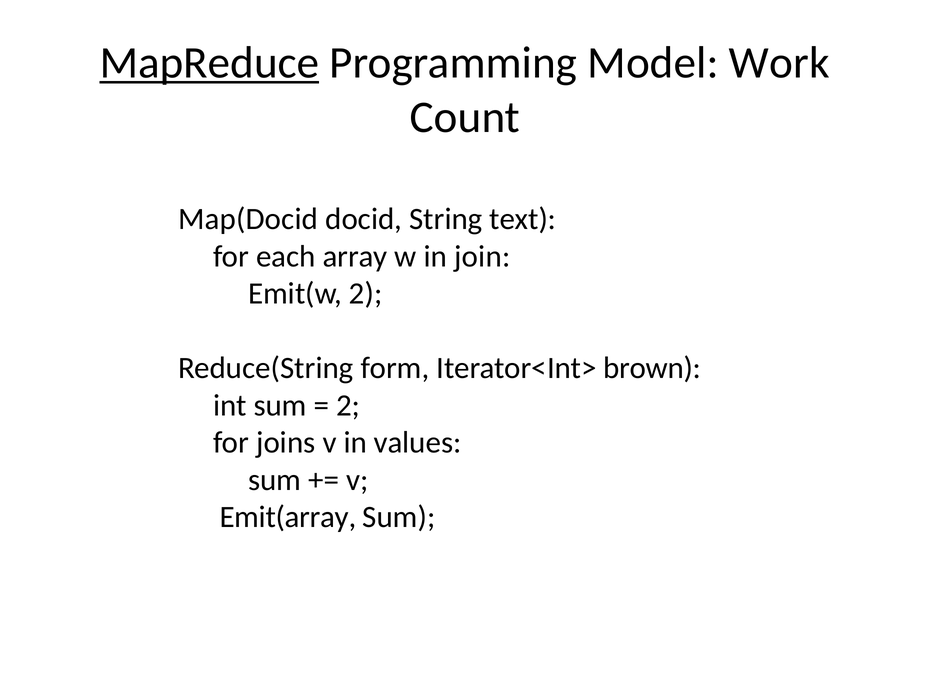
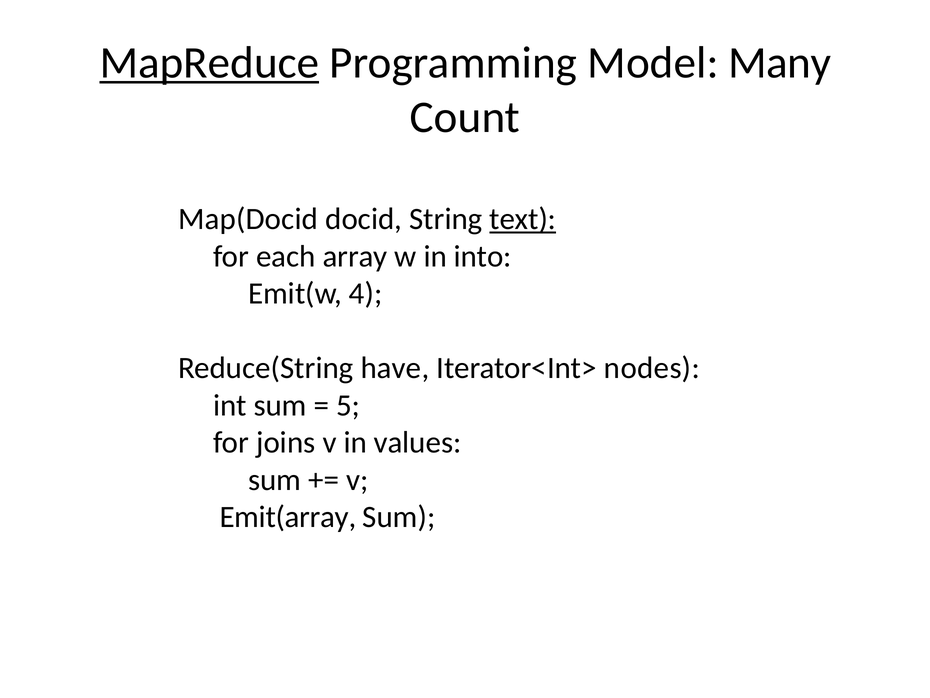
Work: Work -> Many
text underline: none -> present
join: join -> into
Emit(w 2: 2 -> 4
form: form -> have
brown: brown -> nodes
2 at (348, 405): 2 -> 5
